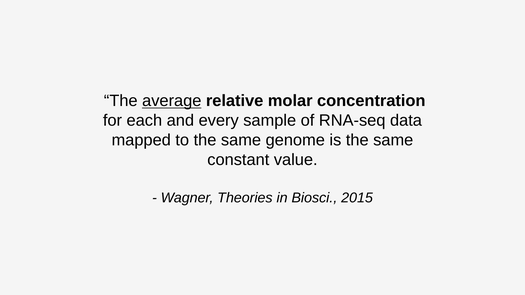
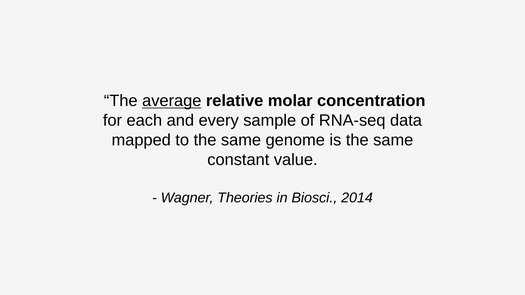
2015: 2015 -> 2014
